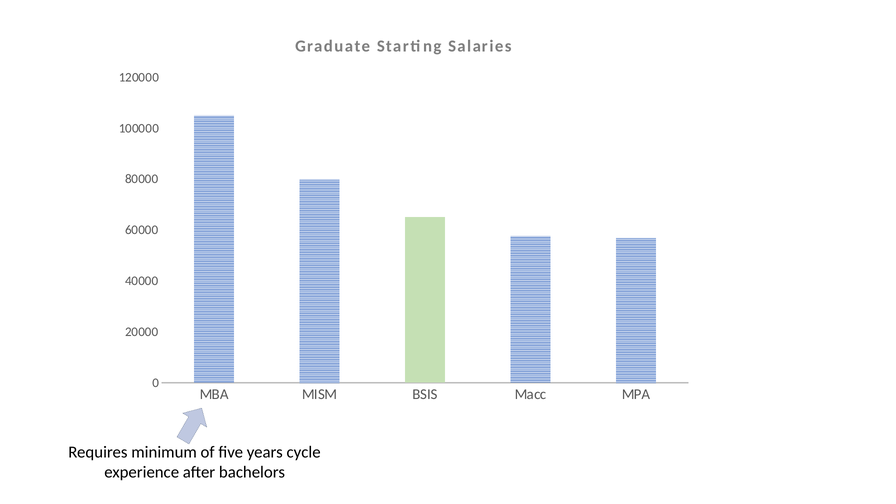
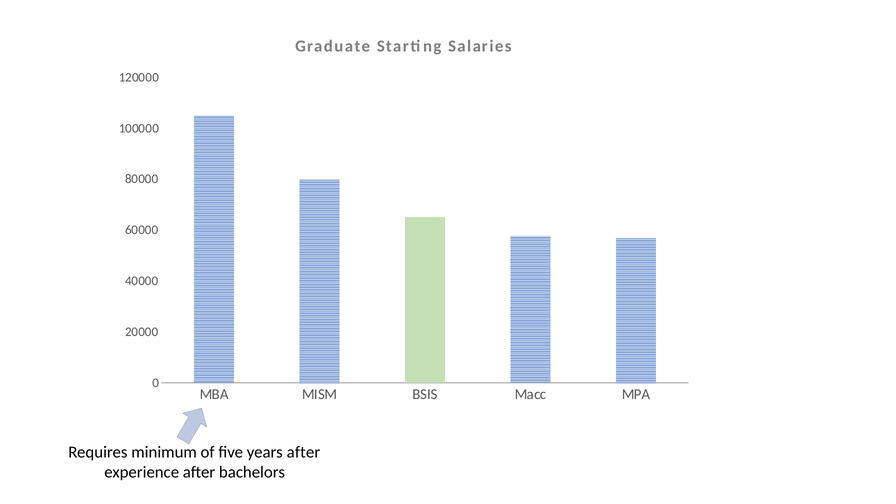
years cycle: cycle -> after
